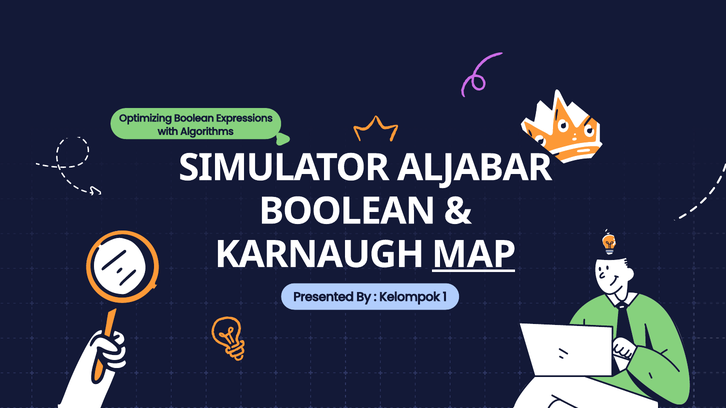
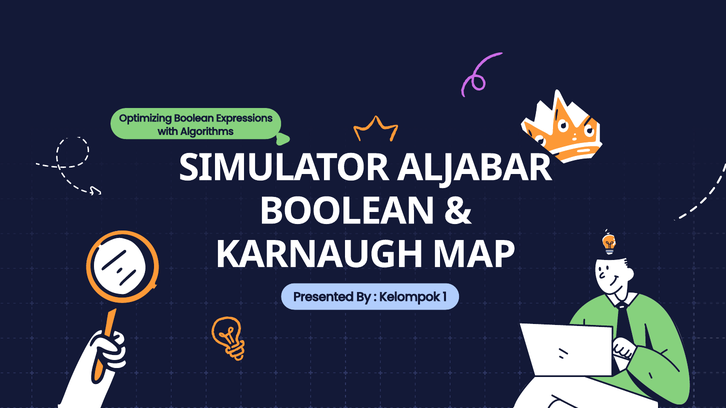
MAP underline: present -> none
